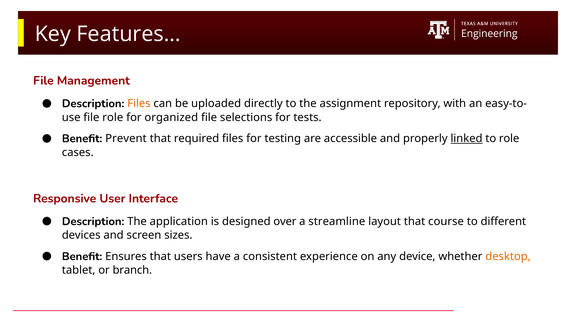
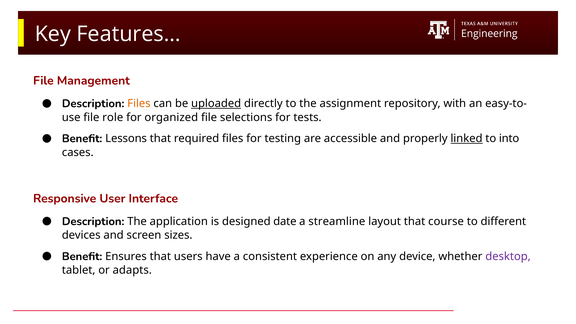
uploaded underline: none -> present
Prevent: Prevent -> Lessons
to role: role -> into
over: over -> date
desktop colour: orange -> purple
branch: branch -> adapts
